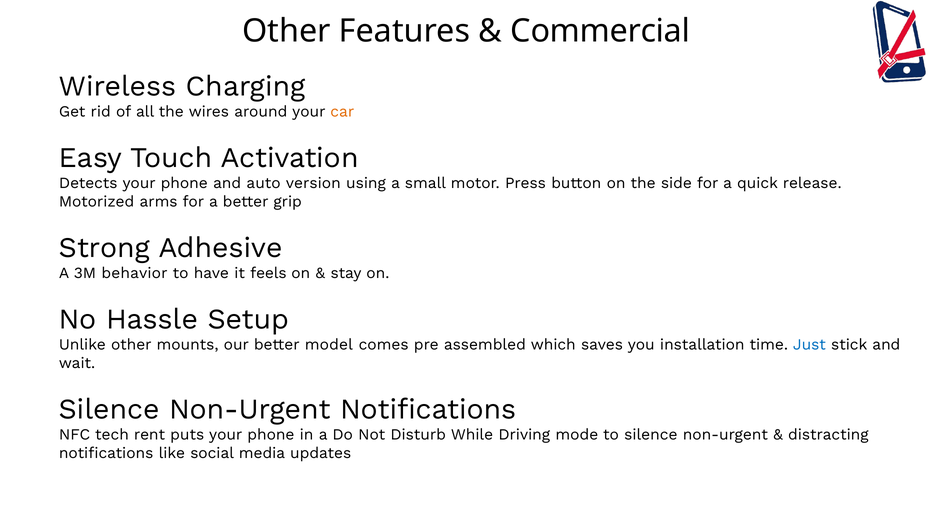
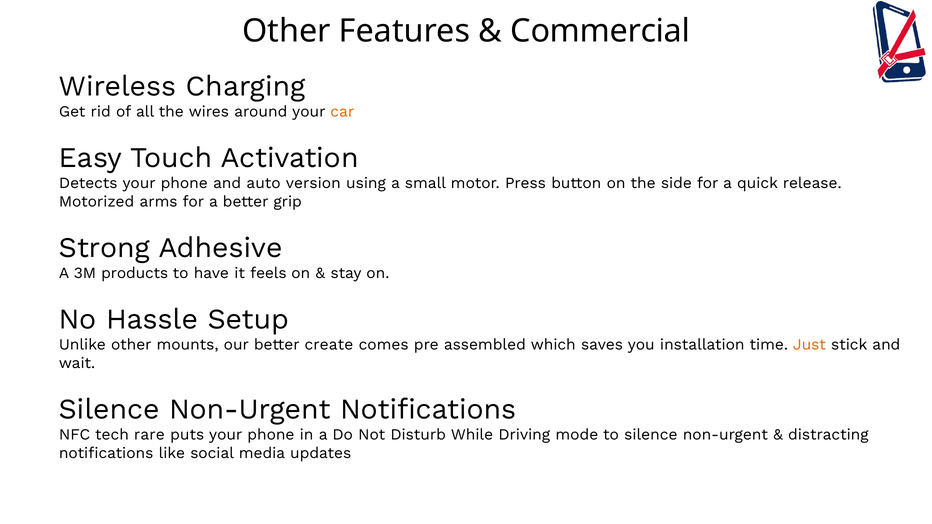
behavior: behavior -> products
model: model -> create
Just colour: blue -> orange
rent: rent -> rare
